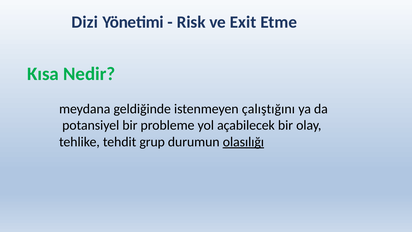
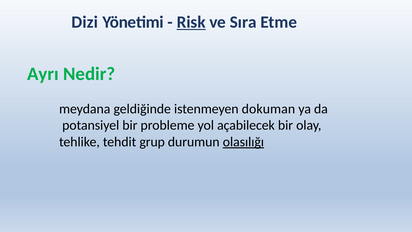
Risk underline: none -> present
Exit: Exit -> Sıra
Kısa: Kısa -> Ayrı
çalıştığını: çalıştığını -> dokuman
